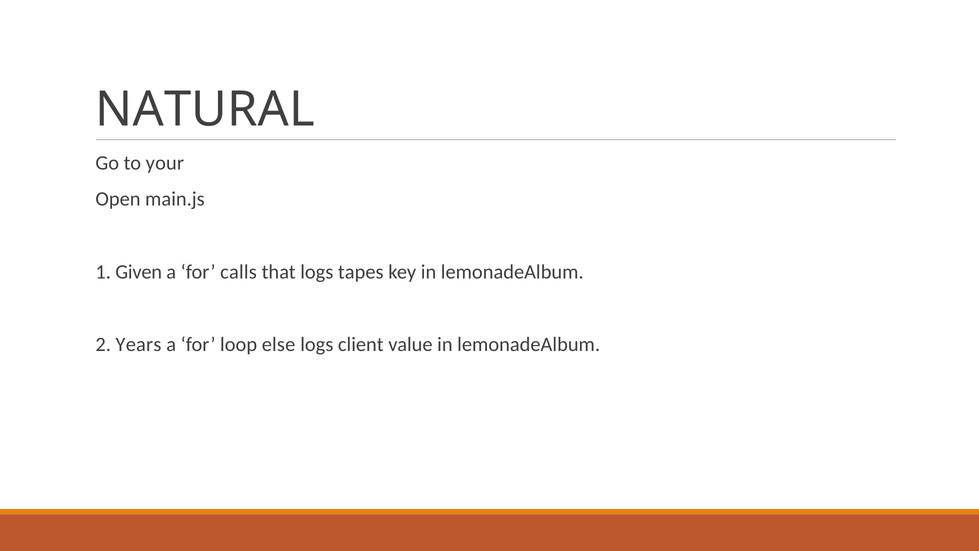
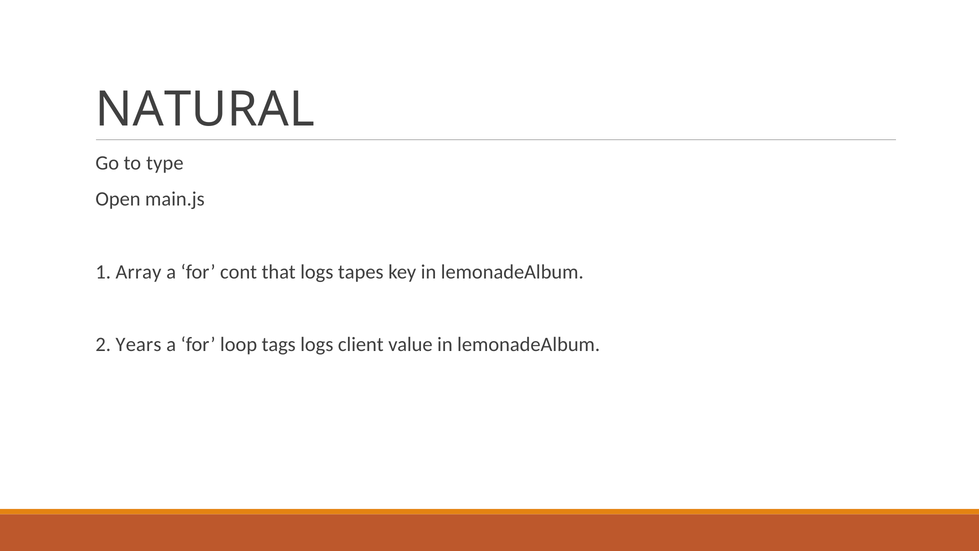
your: your -> type
Given: Given -> Array
calls: calls -> cont
else: else -> tags
